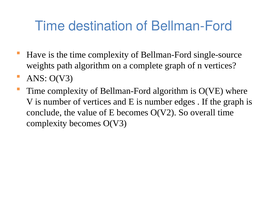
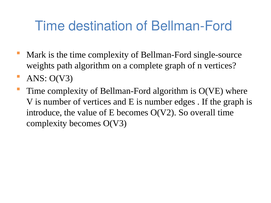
Have: Have -> Mark
conclude: conclude -> introduce
